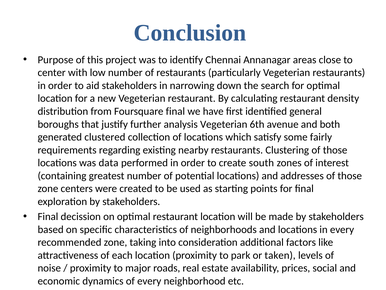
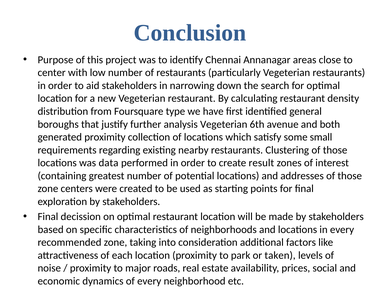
Foursquare final: final -> type
generated clustered: clustered -> proximity
fairly: fairly -> small
south: south -> result
